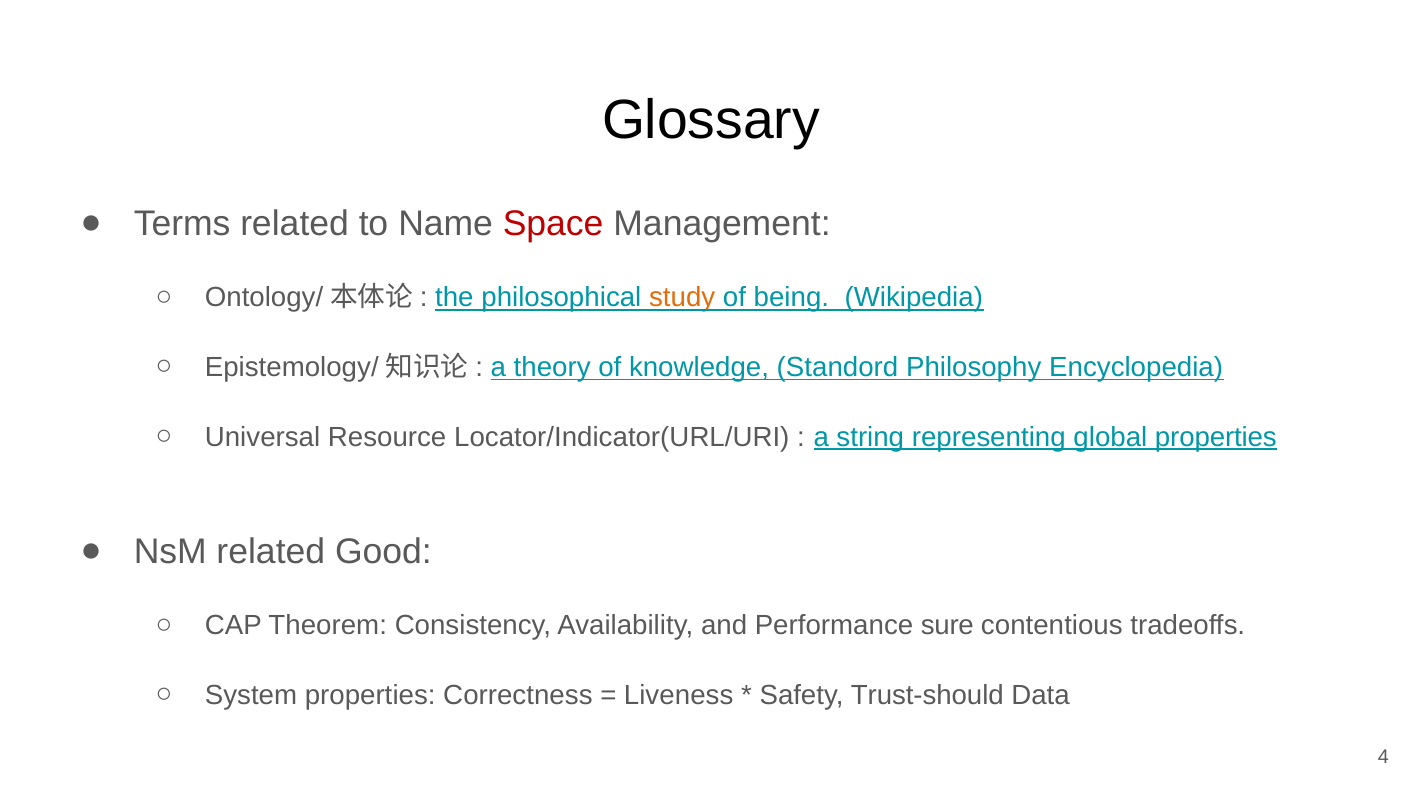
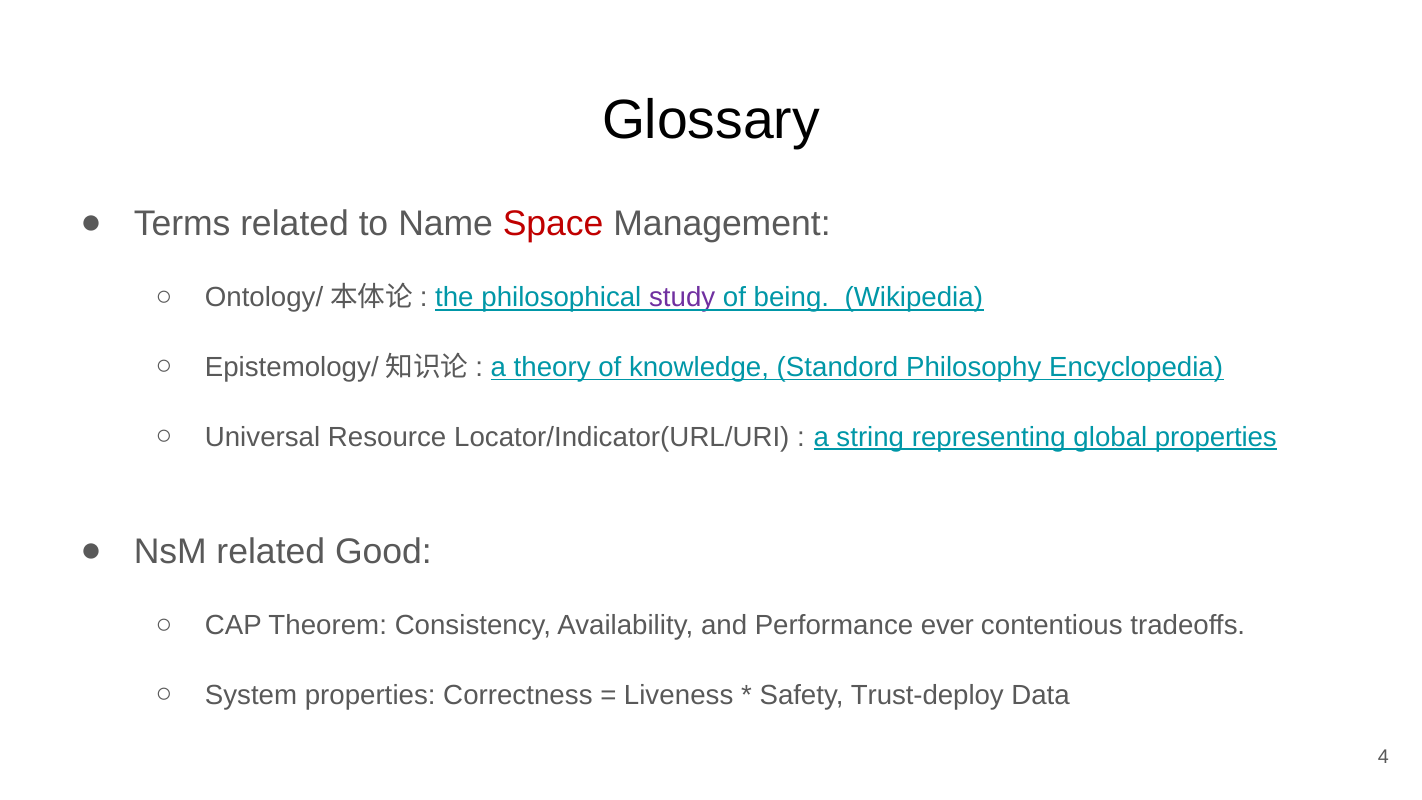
study colour: orange -> purple
sure: sure -> ever
Trust-should: Trust-should -> Trust-deploy
